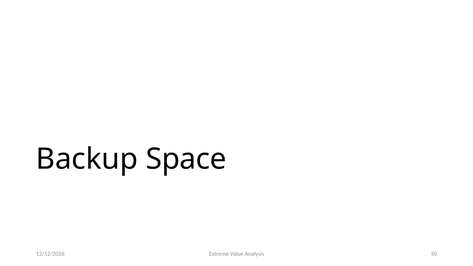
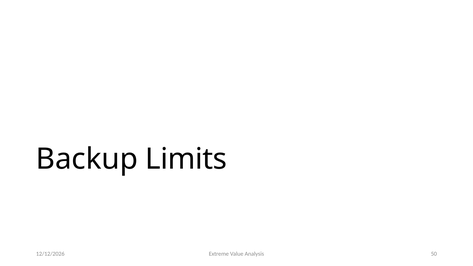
Space: Space -> Limits
